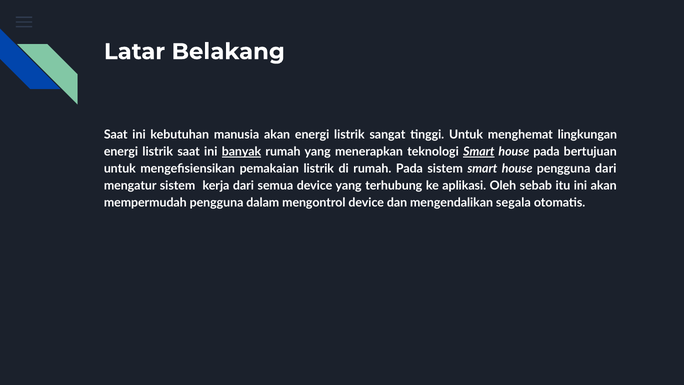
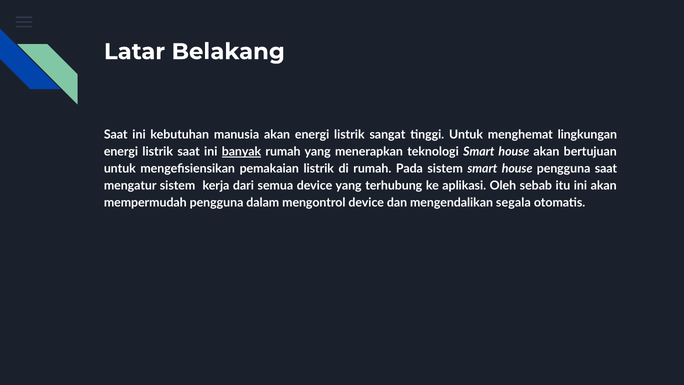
Smart at (479, 152) underline: present -> none
house pada: pada -> akan
pengguna dari: dari -> saat
